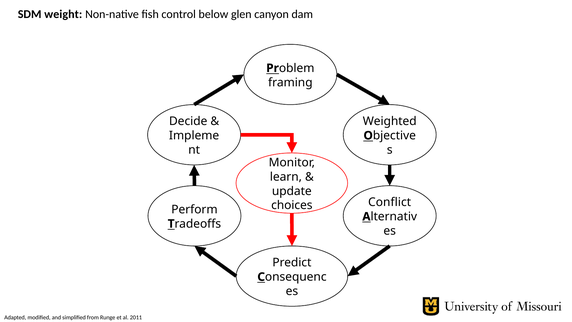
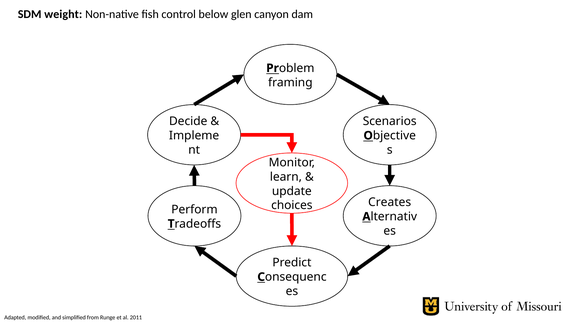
Weighted: Weighted -> Scenarios
Conflict: Conflict -> Creates
